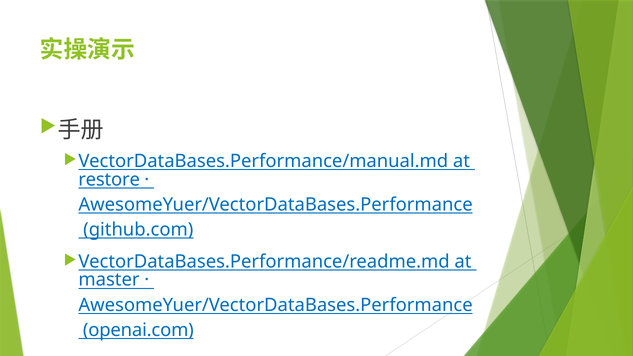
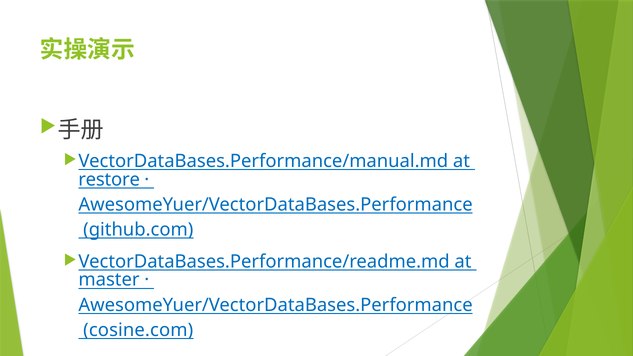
openai.com: openai.com -> cosine.com
